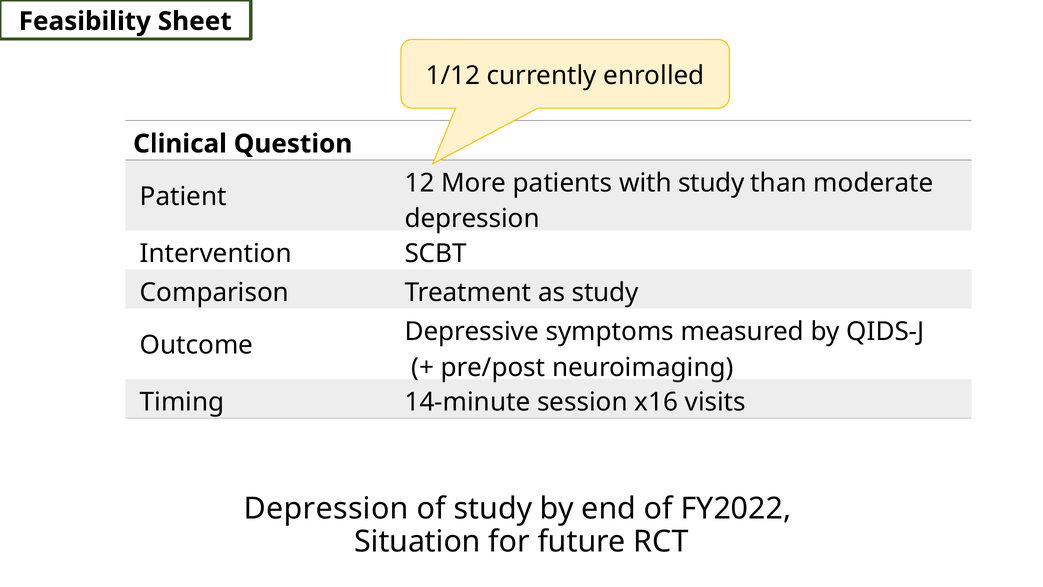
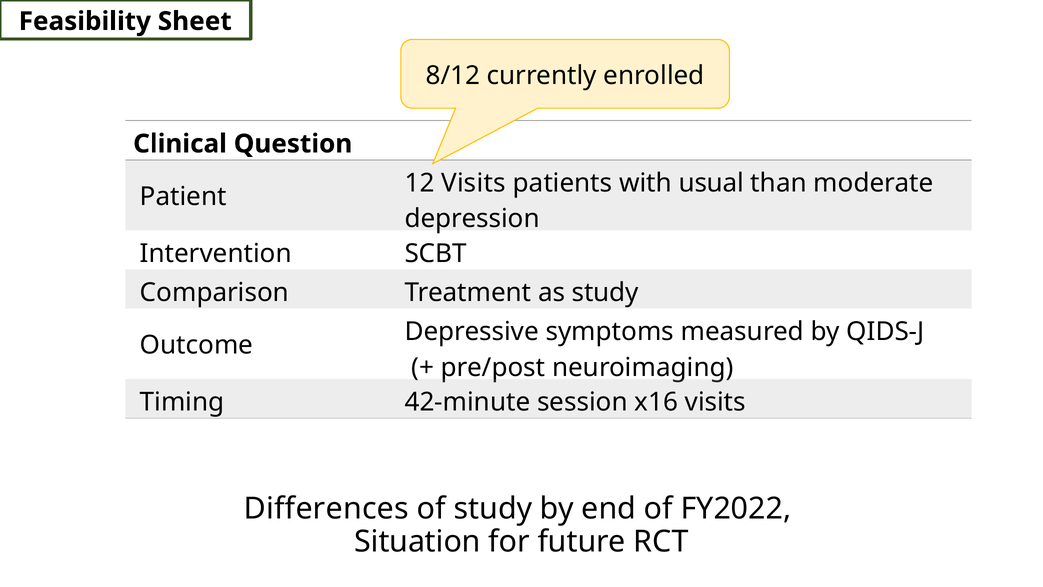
1/12: 1/12 -> 8/12
12 More: More -> Visits
with study: study -> usual
14-minute: 14-minute -> 42-minute
Depression at (326, 509): Depression -> Differences
